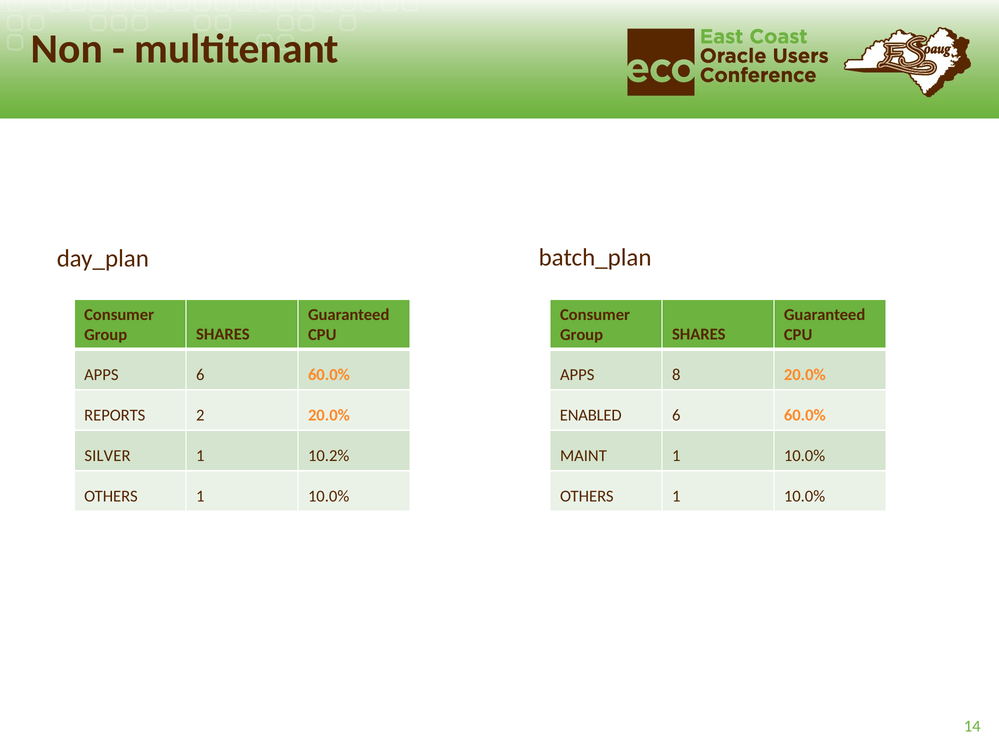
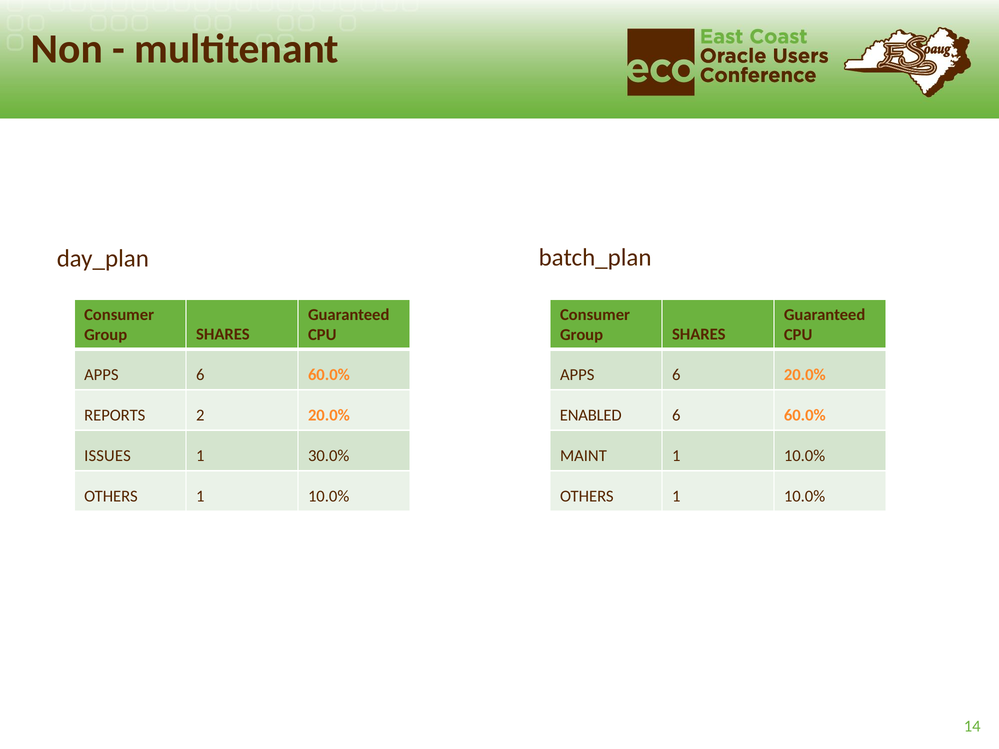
8 at (676, 375): 8 -> 6
SILVER: SILVER -> ISSUES
10.2%: 10.2% -> 30.0%
